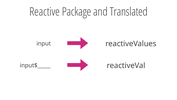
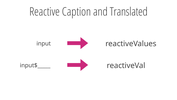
Package: Package -> Caption
